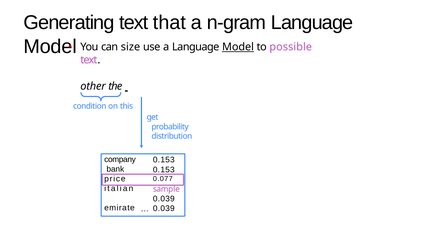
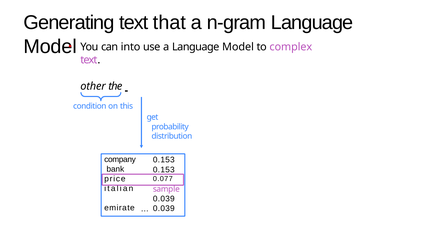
size: size -> into
Model at (238, 47) underline: present -> none
possible: possible -> complex
